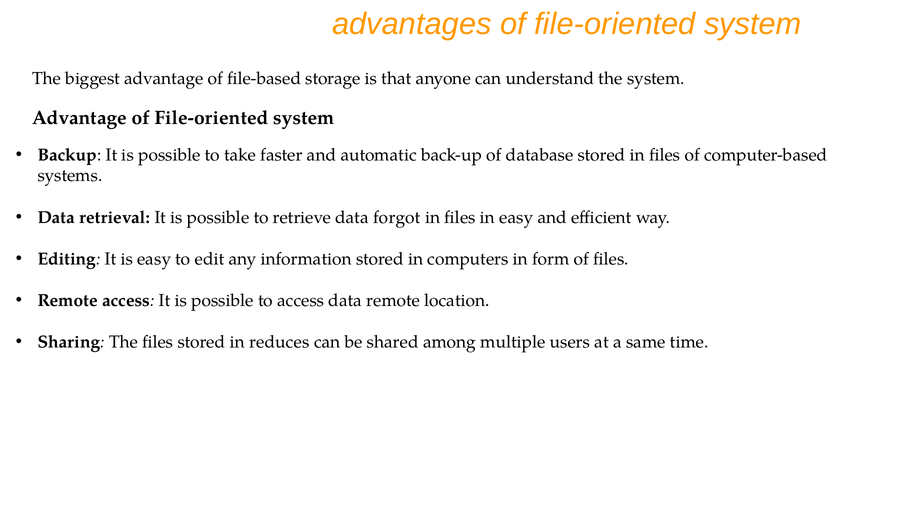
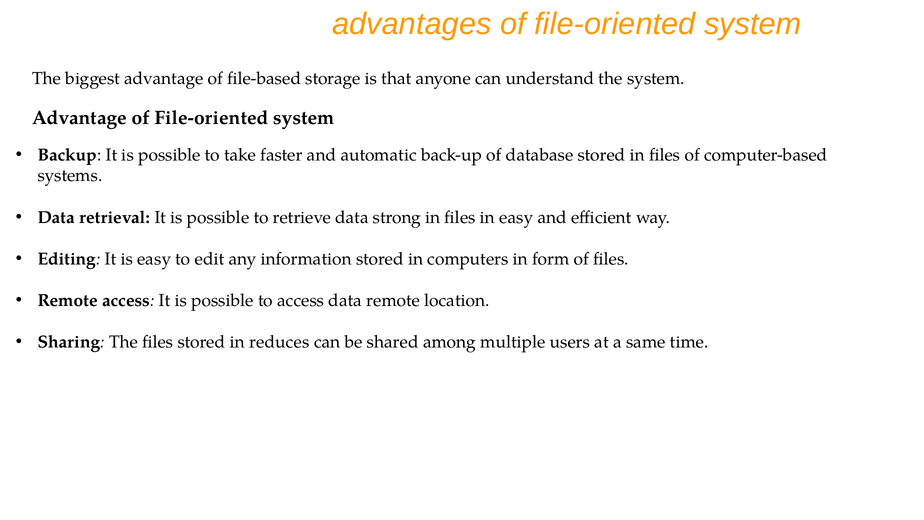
forgot: forgot -> strong
